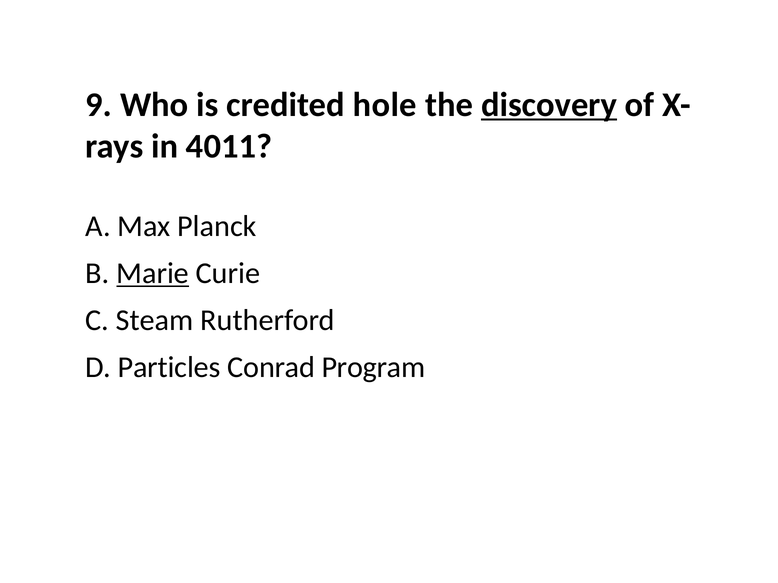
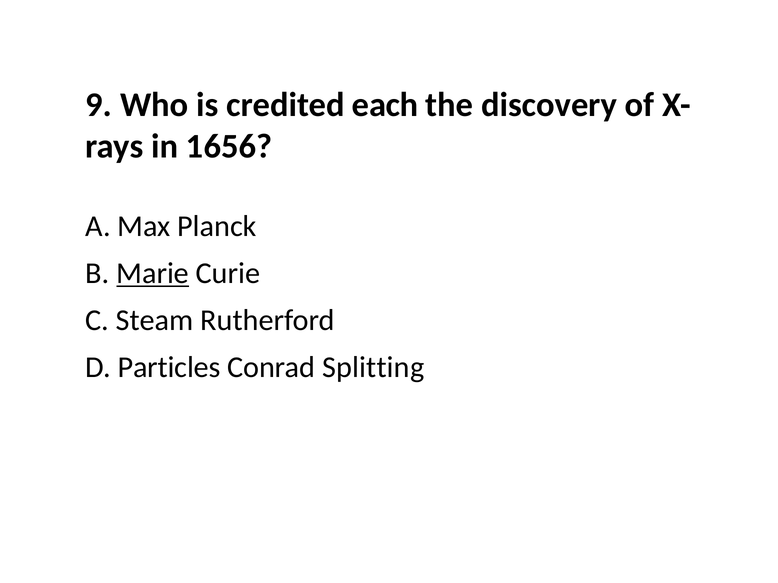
hole: hole -> each
discovery underline: present -> none
4011: 4011 -> 1656
Program: Program -> Splitting
